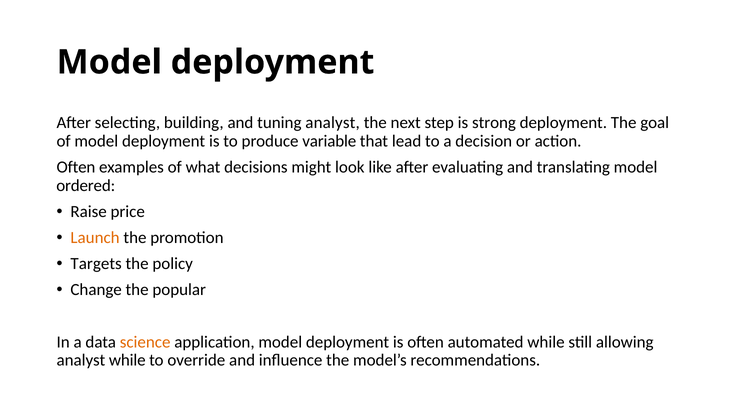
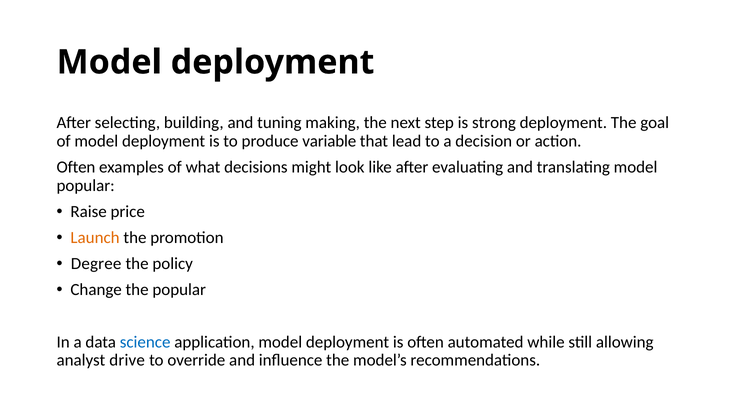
tuning analyst: analyst -> making
ordered at (86, 186): ordered -> popular
Targets: Targets -> Degree
science colour: orange -> blue
analyst while: while -> drive
